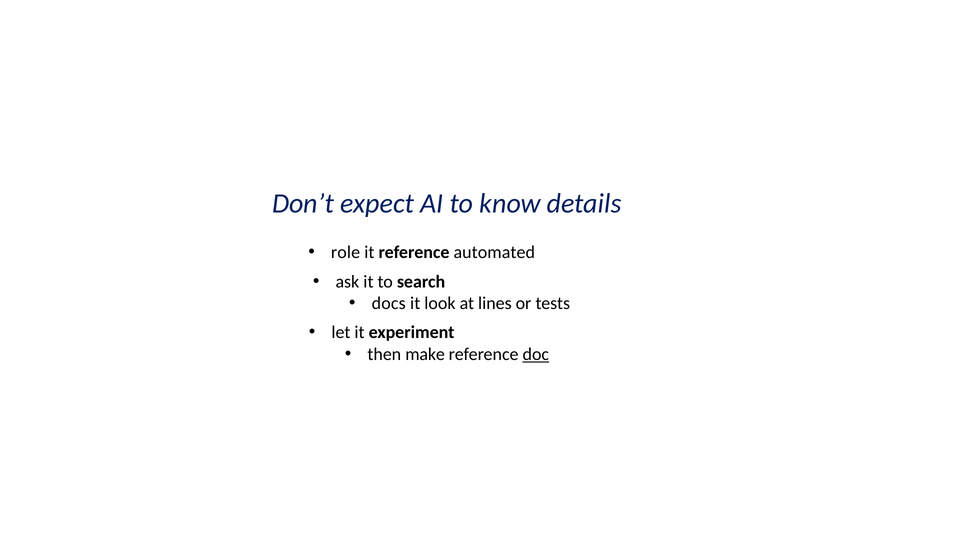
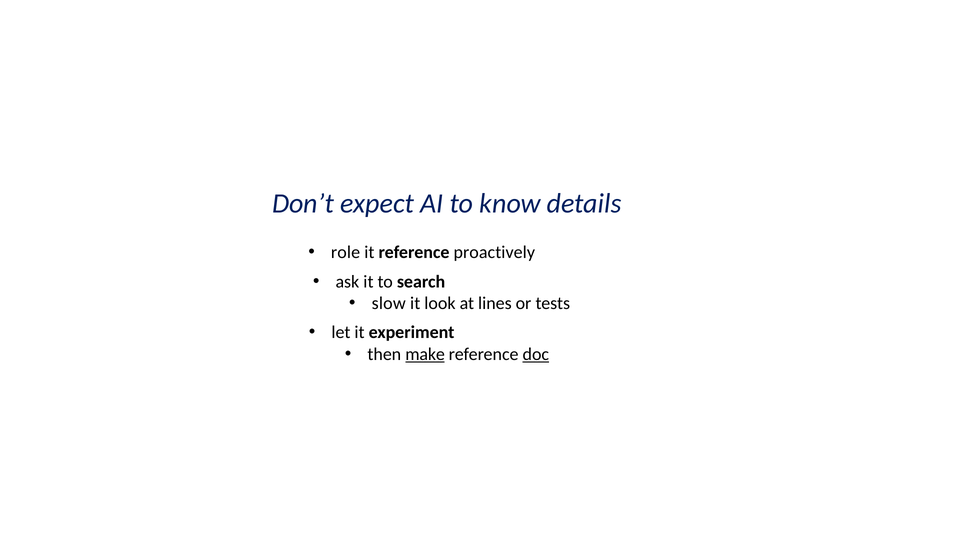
automated: automated -> proactively
docs: docs -> slow
make underline: none -> present
